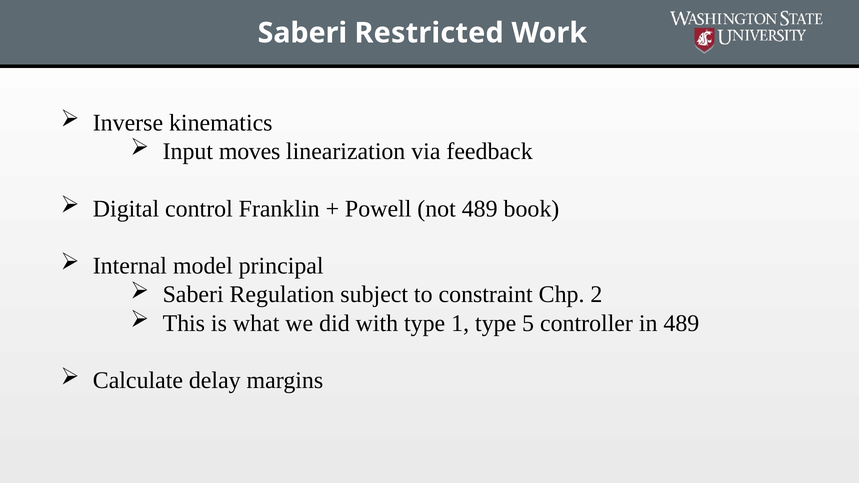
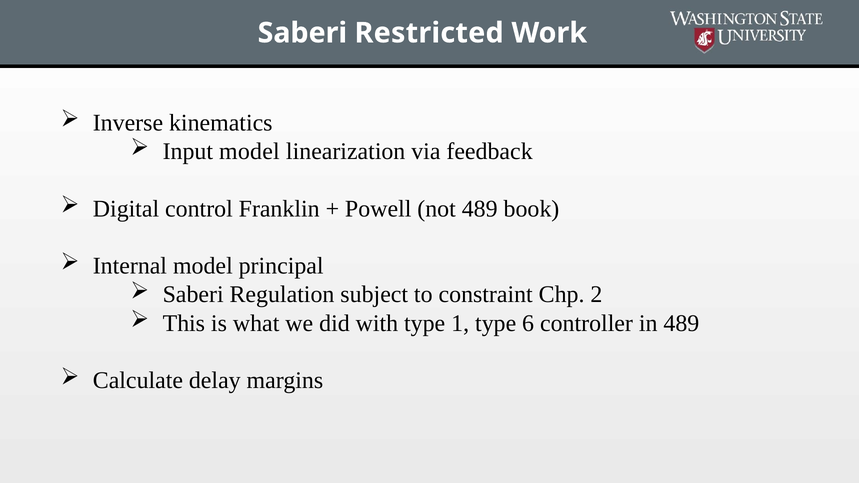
Input moves: moves -> model
5: 5 -> 6
